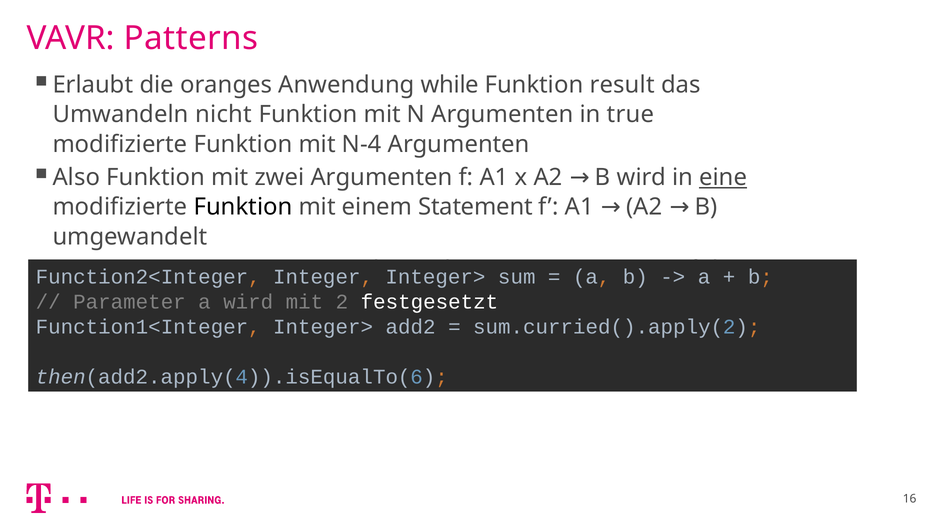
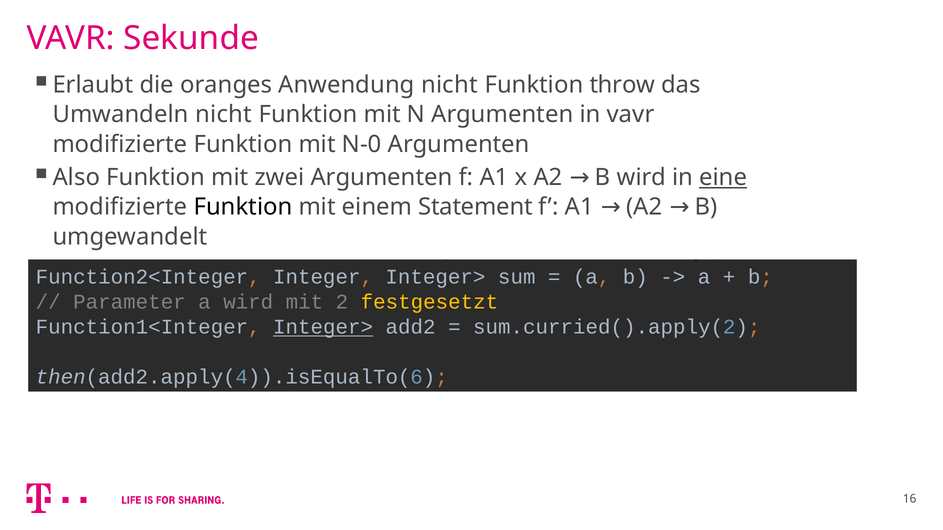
Patterns: Patterns -> Sekunde
Anwendung while: while -> nicht
result: result -> throw
in true: true -> vavr
N-4: N-4 -> N-0
festgesetzt colour: white -> yellow
Integer> at (323, 327) underline: none -> present
